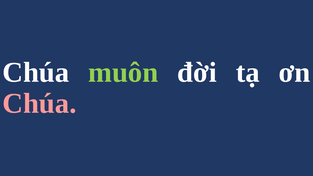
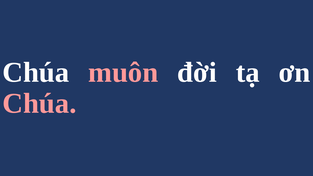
muôn colour: light green -> pink
